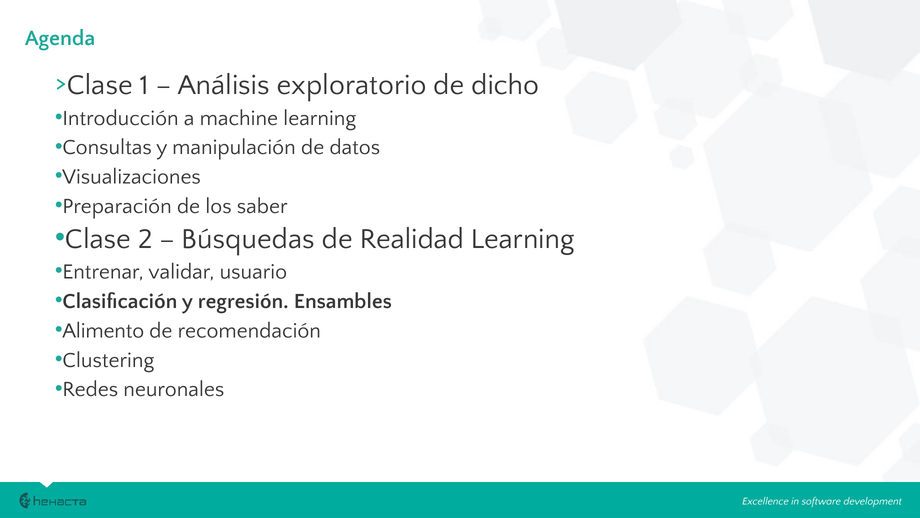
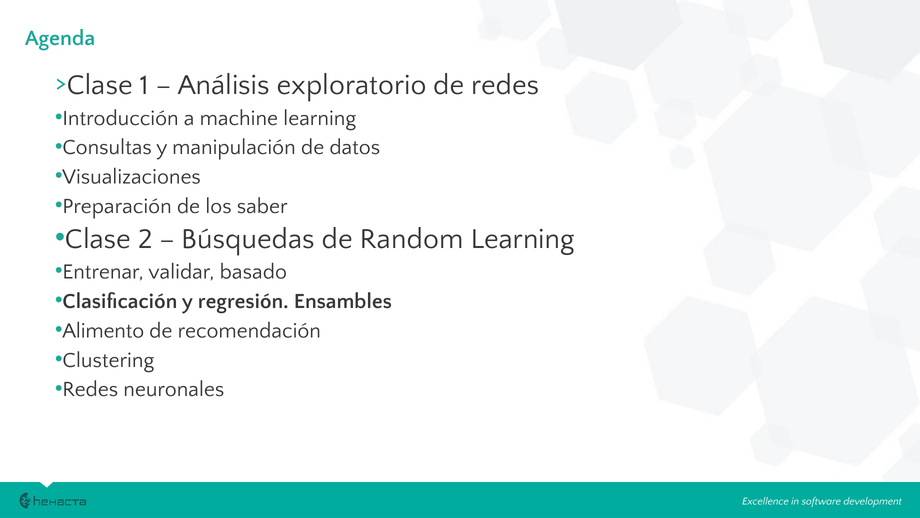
de dicho: dicho -> redes
Realidad: Realidad -> Random
usuario: usuario -> basado
